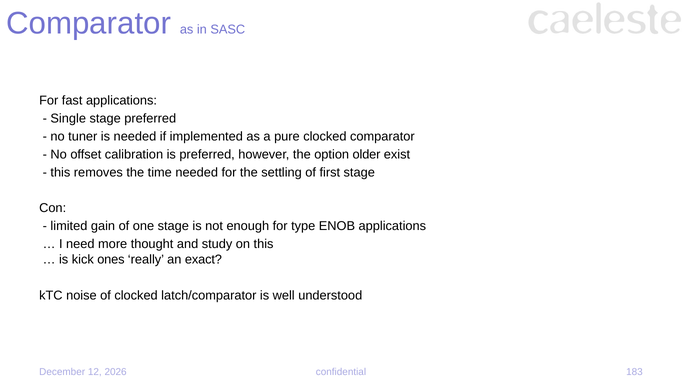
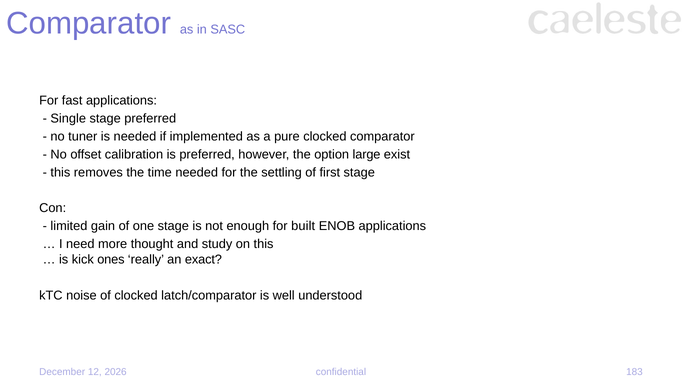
older: older -> large
type: type -> built
